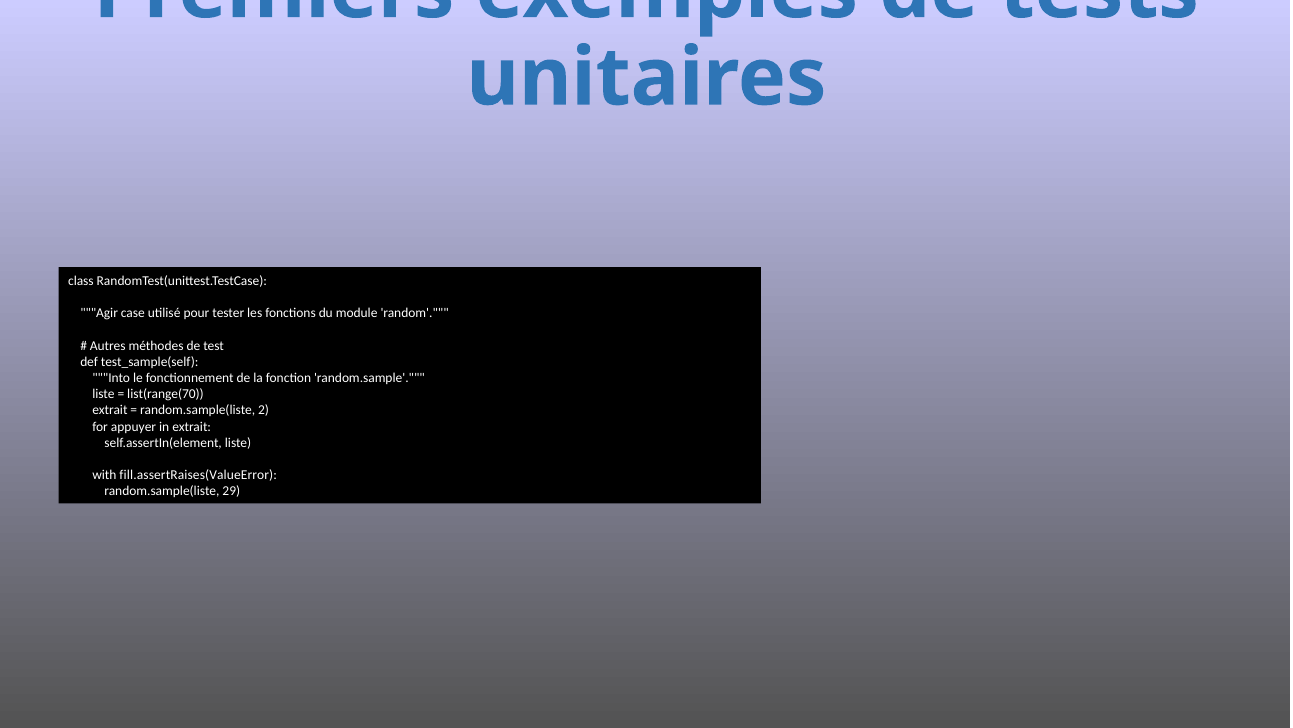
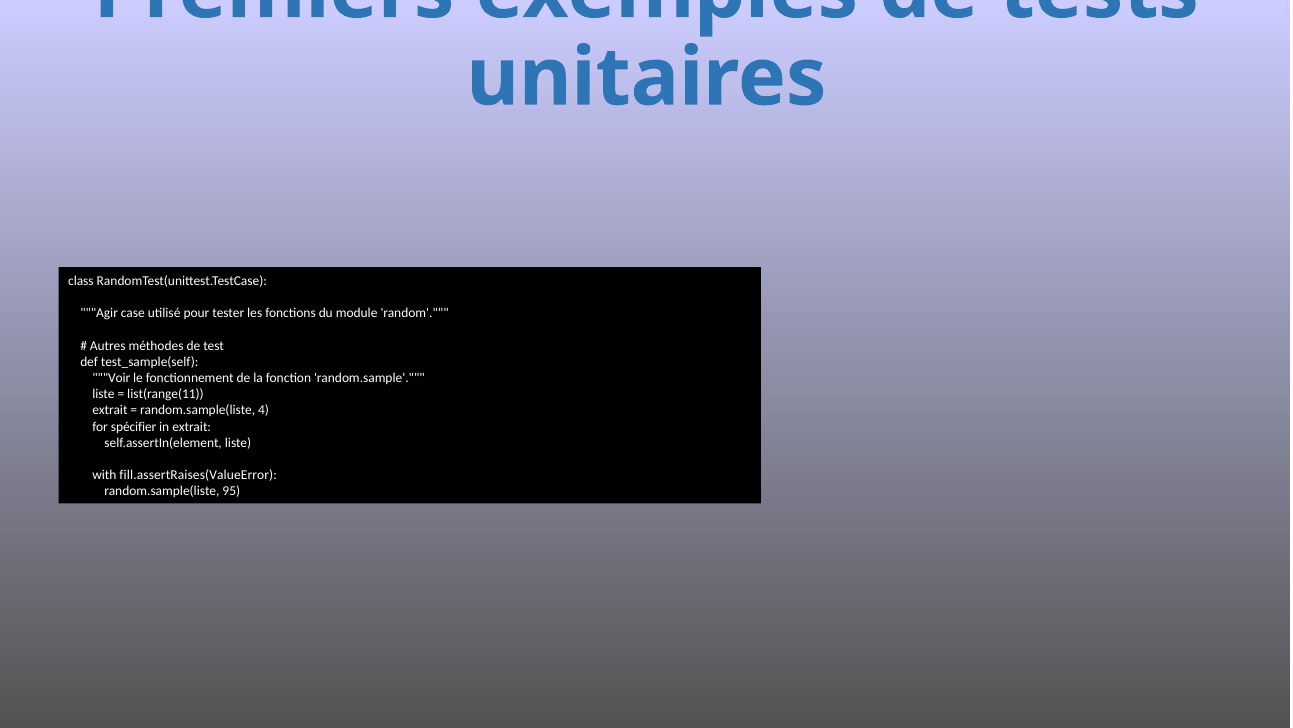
Into: Into -> Voir
list(range(70: list(range(70 -> list(range(11
2: 2 -> 4
appuyer: appuyer -> spécifier
29: 29 -> 95
